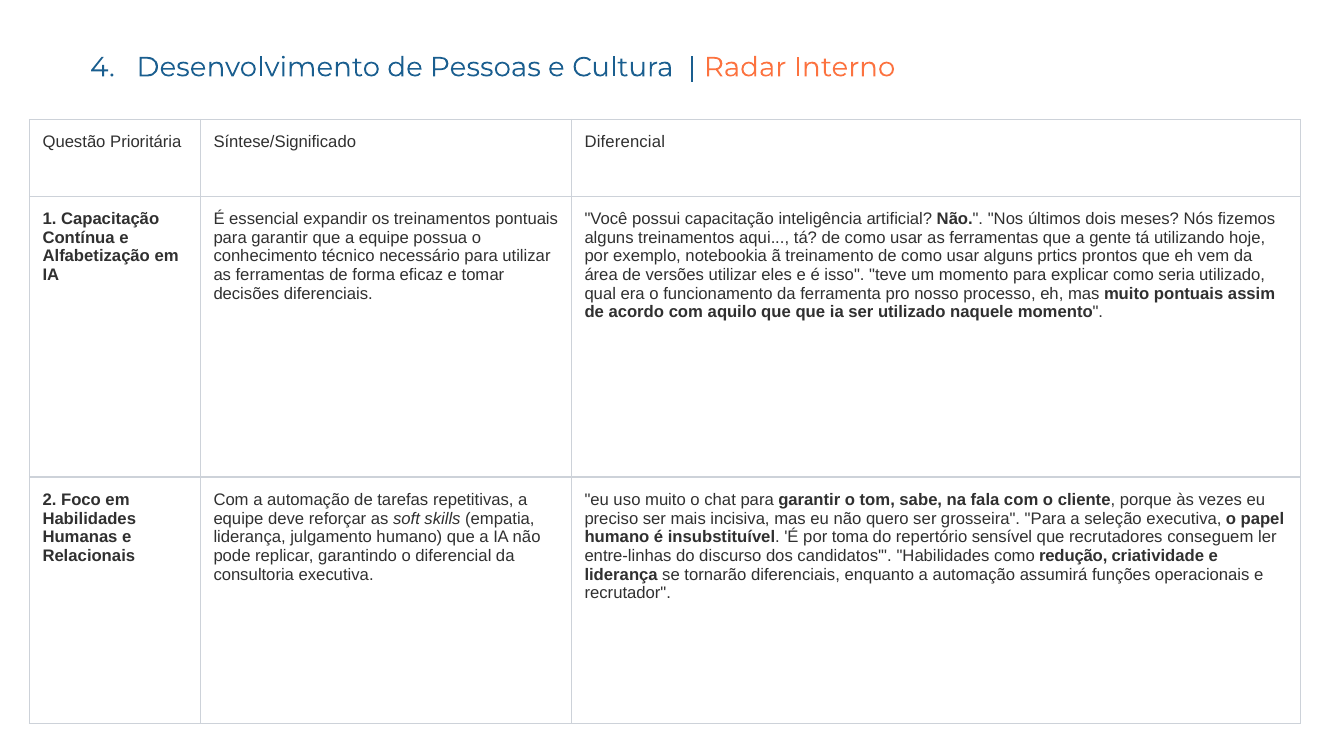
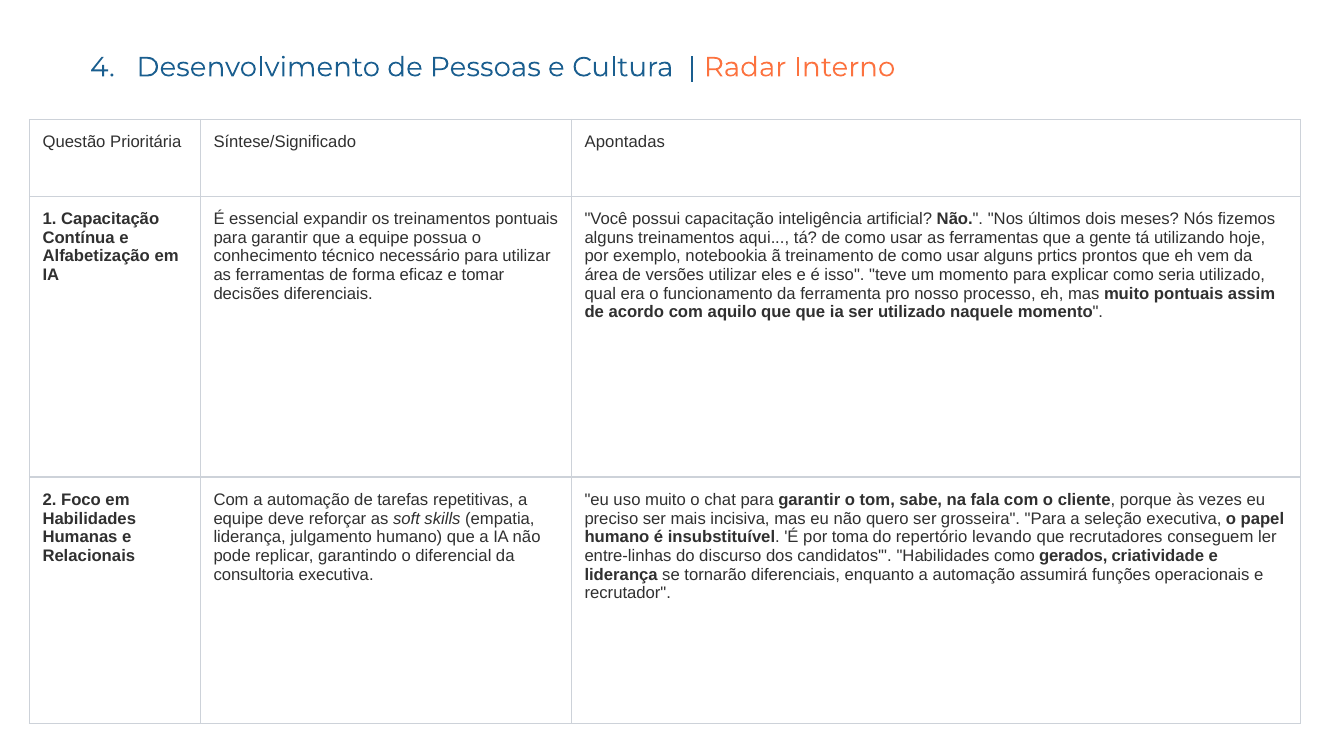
Síntese/Significado Diferencial: Diferencial -> Apontadas
sensível: sensível -> levando
redução: redução -> gerados
